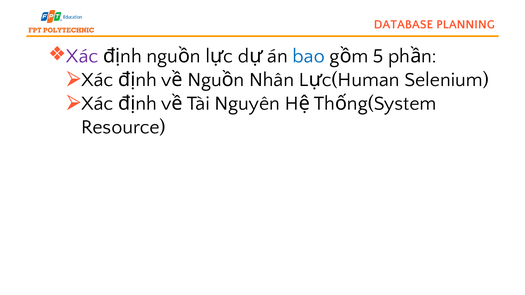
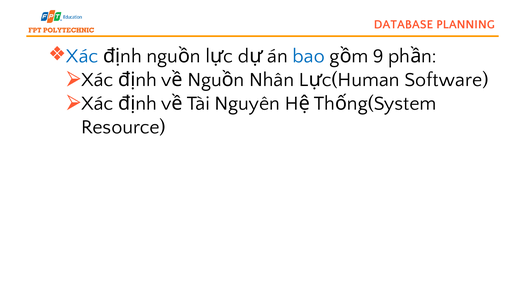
Xác at (82, 56) colour: purple -> blue
5: 5 -> 9
Selenium: Selenium -> Software
